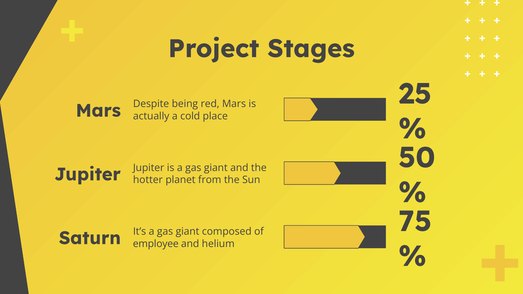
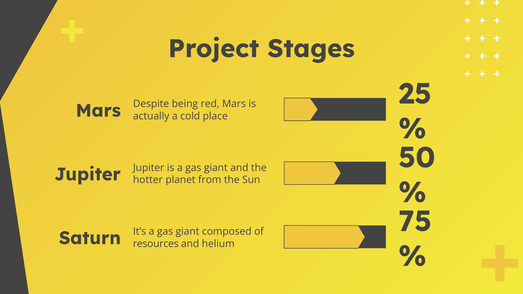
employee: employee -> resources
